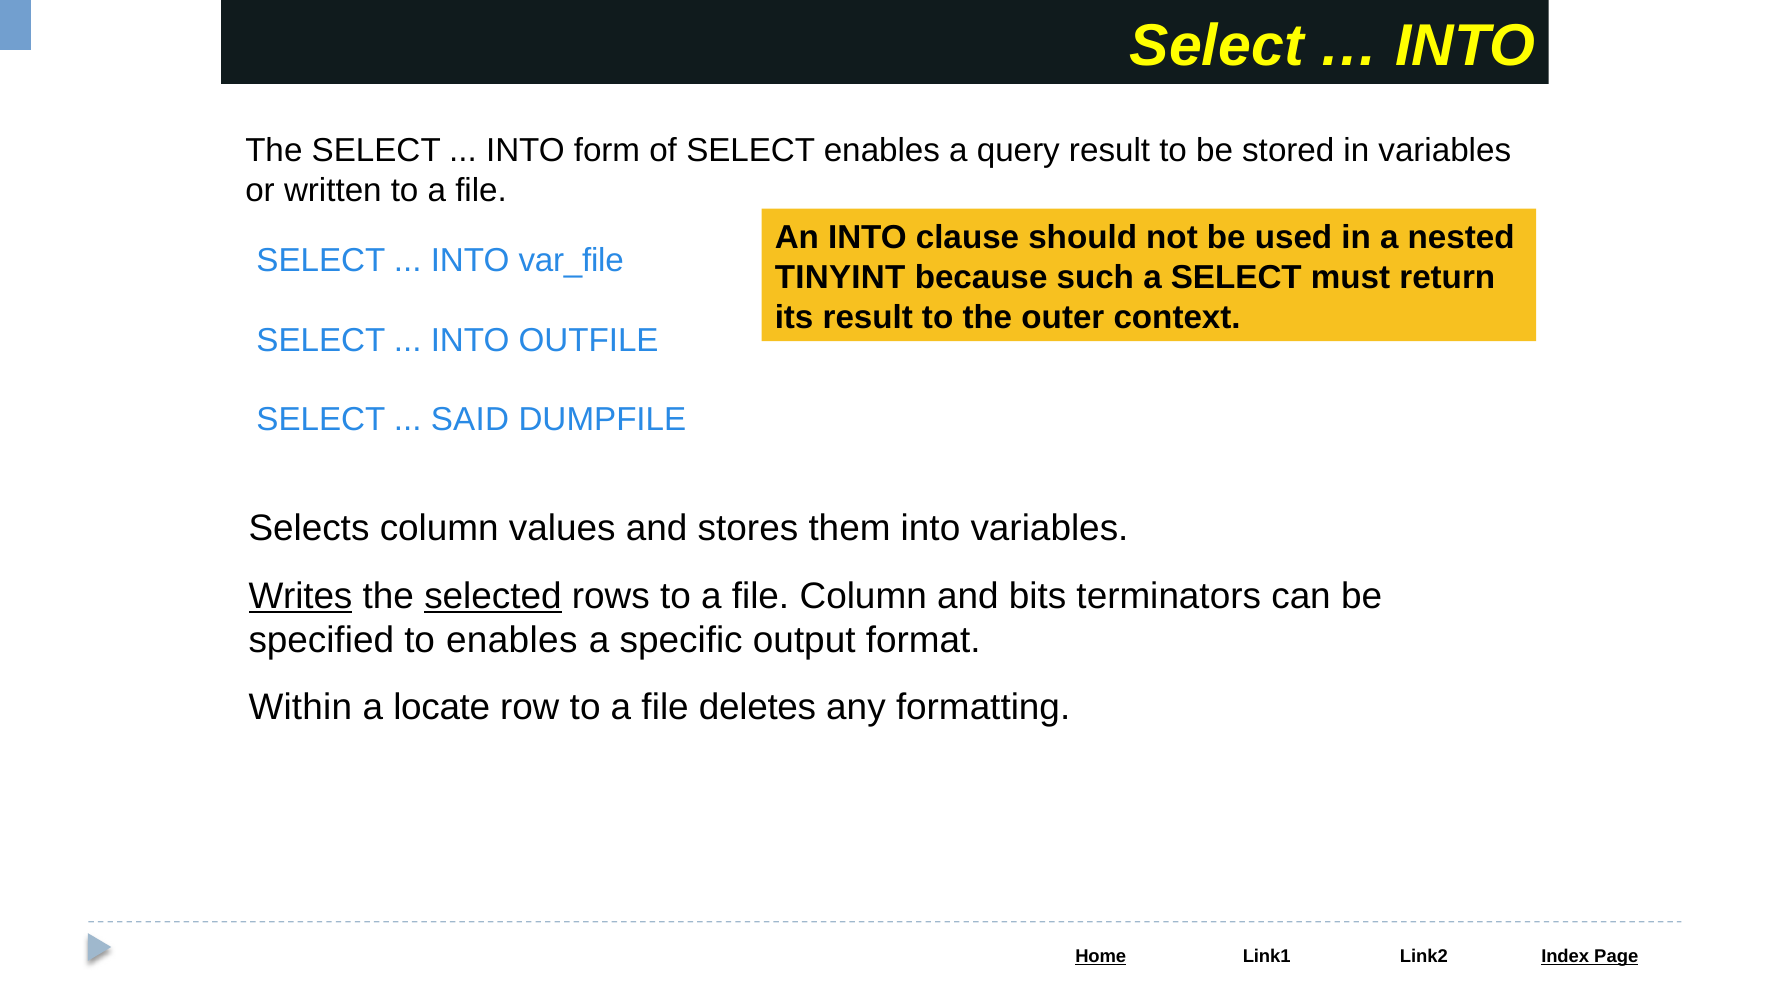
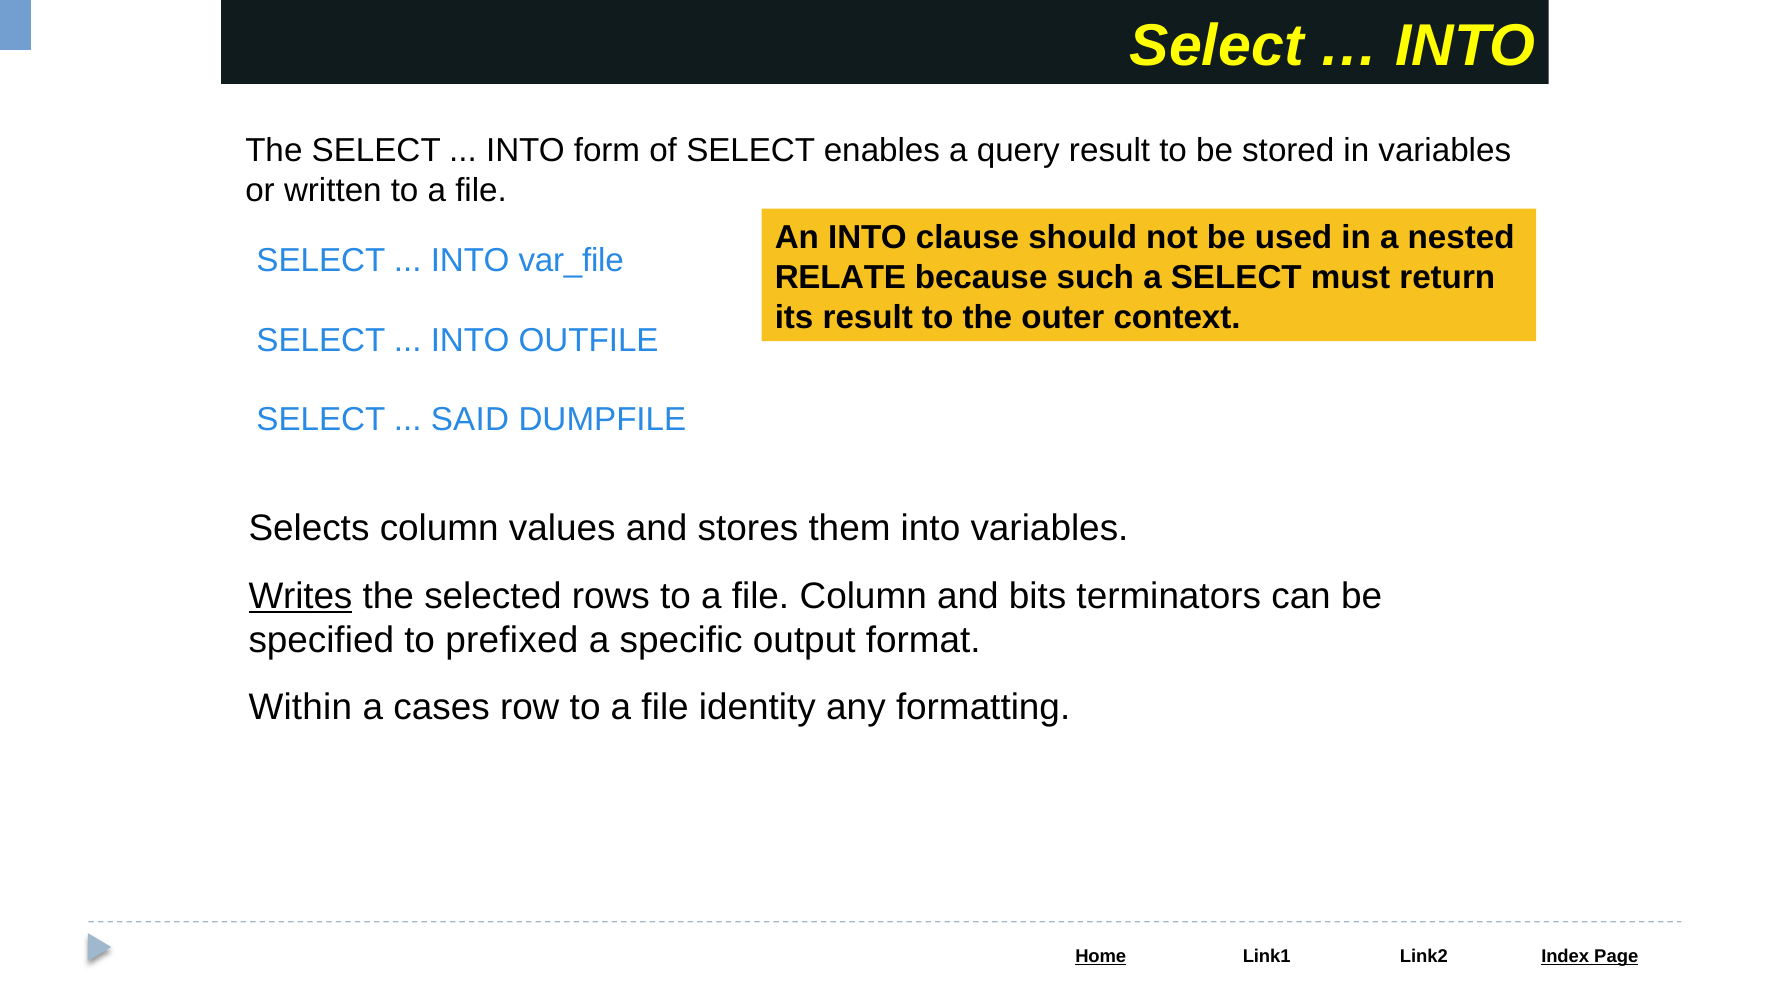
TINYINT: TINYINT -> RELATE
selected underline: present -> none
to enables: enables -> prefixed
locate: locate -> cases
deletes: deletes -> identity
